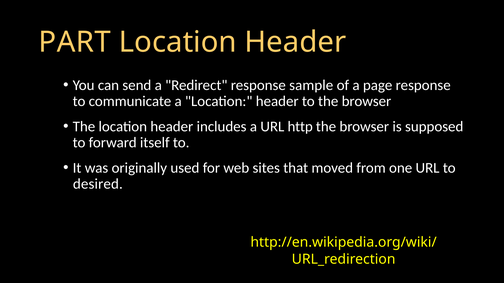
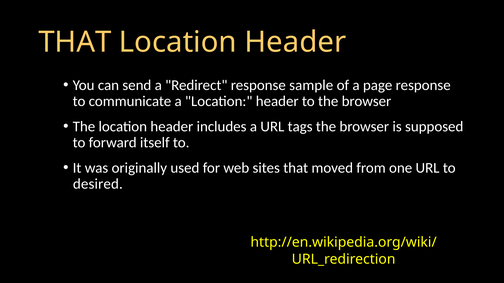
PART at (75, 42): PART -> THAT
http: http -> tags
